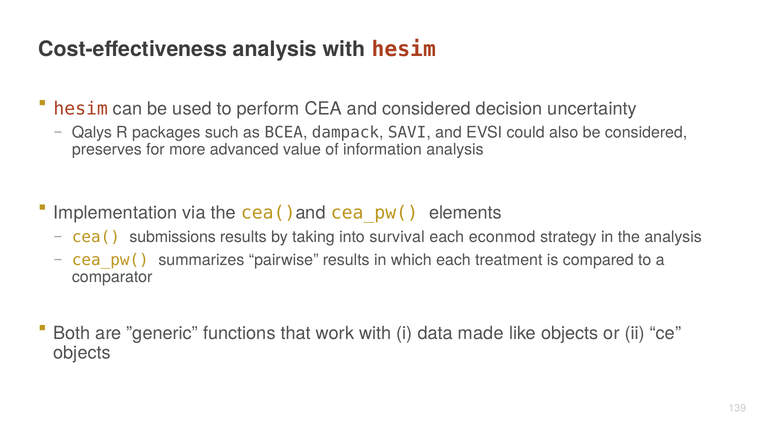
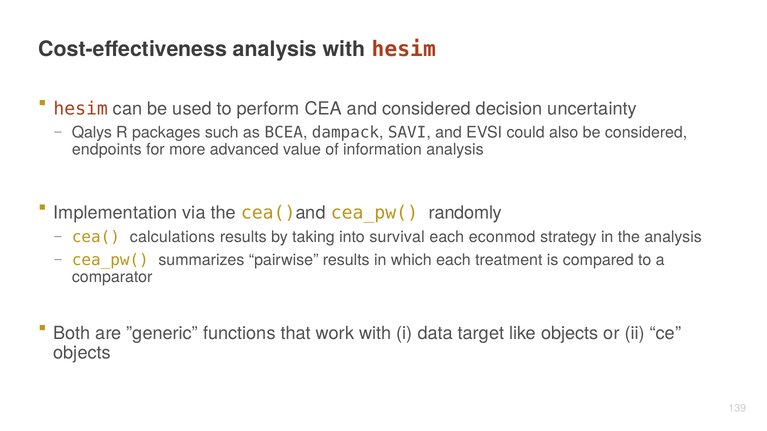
preserves: preserves -> endpoints
elements: elements -> randomly
submissions: submissions -> calculations
made: made -> target
